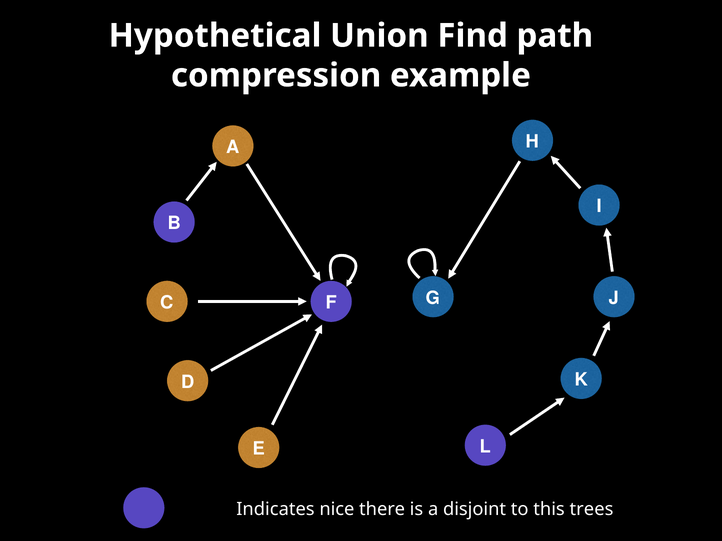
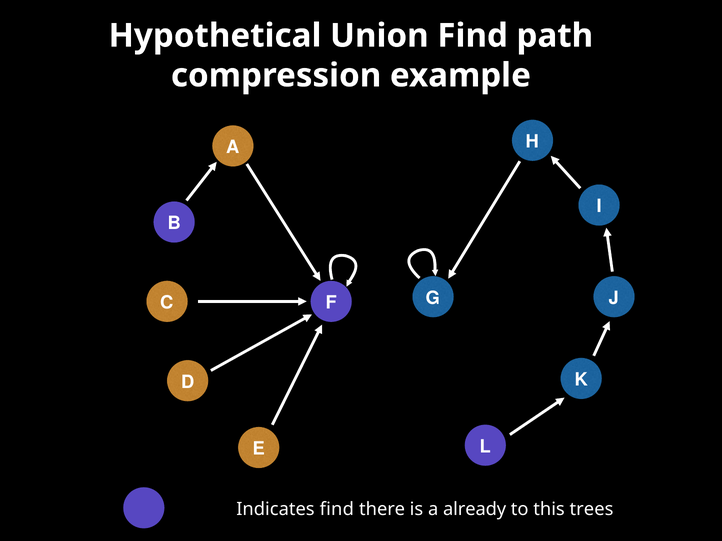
Indicates nice: nice -> find
disjoint: disjoint -> already
